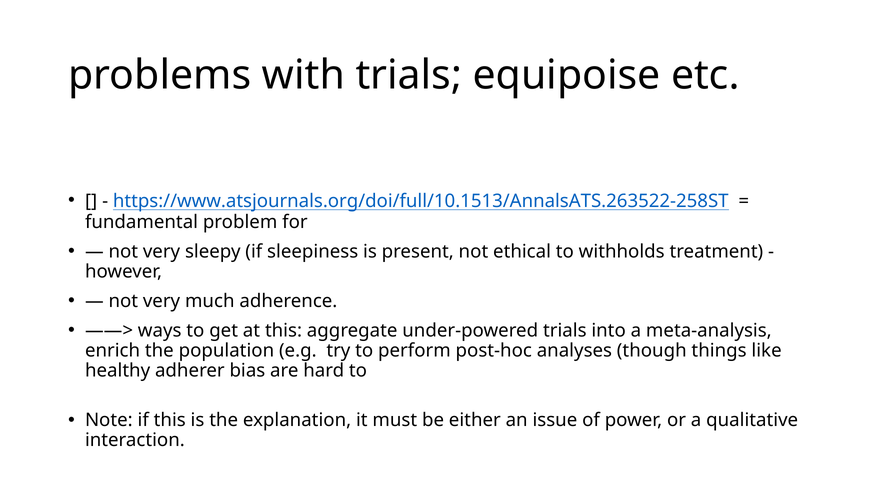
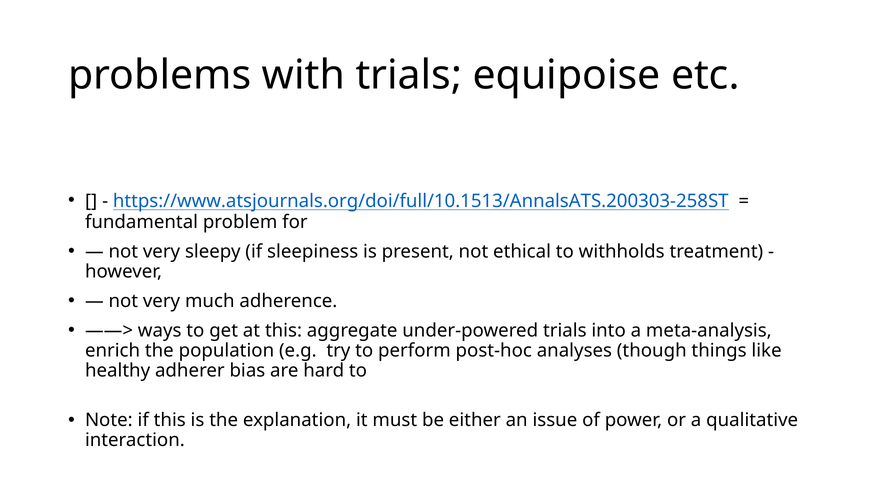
https://www.atsjournals.org/doi/full/10.1513/AnnalsATS.263522-258ST: https://www.atsjournals.org/doi/full/10.1513/AnnalsATS.263522-258ST -> https://www.atsjournals.org/doi/full/10.1513/AnnalsATS.200303-258ST
